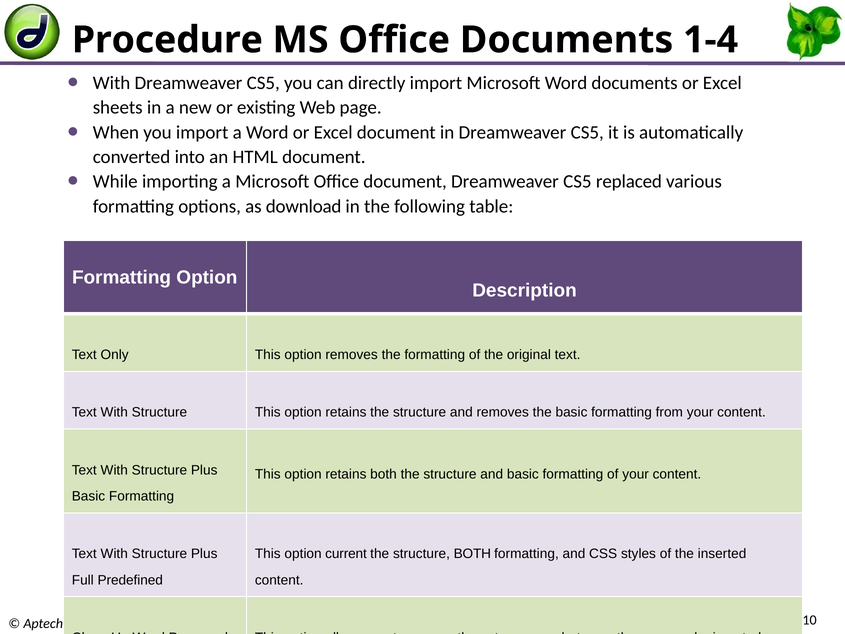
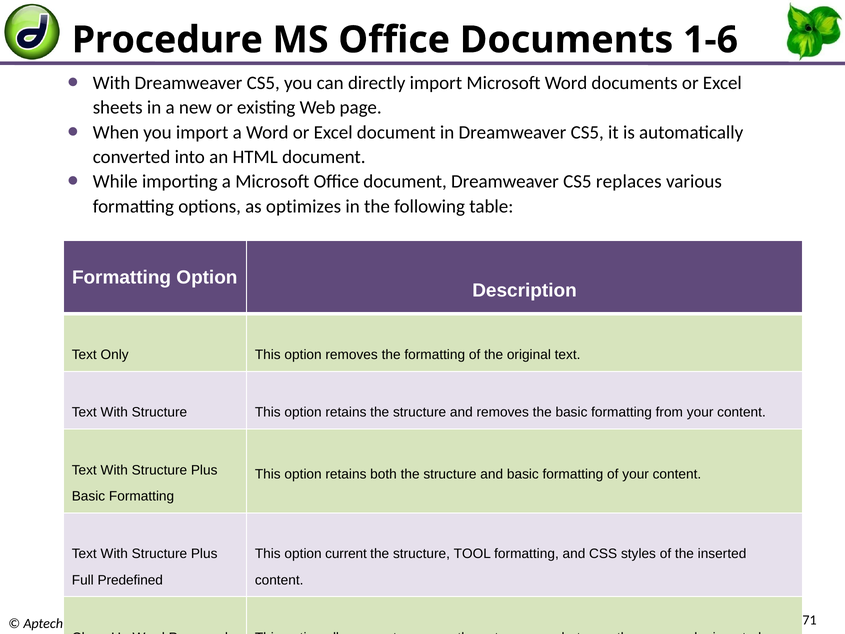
1-4: 1-4 -> 1-6
replaced: replaced -> replaces
download: download -> optimizes
structure BOTH: BOTH -> TOOL
10: 10 -> 71
